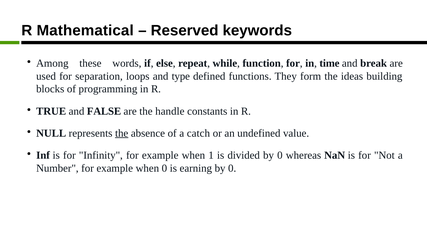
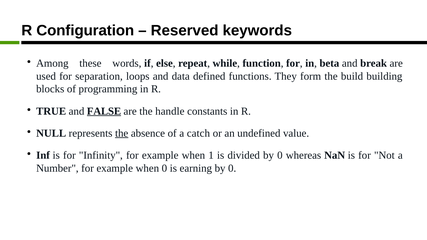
Mathematical: Mathematical -> Conﬁguration
time: time -> beta
type: type -> data
ideas: ideas -> build
FALSE underline: none -> present
